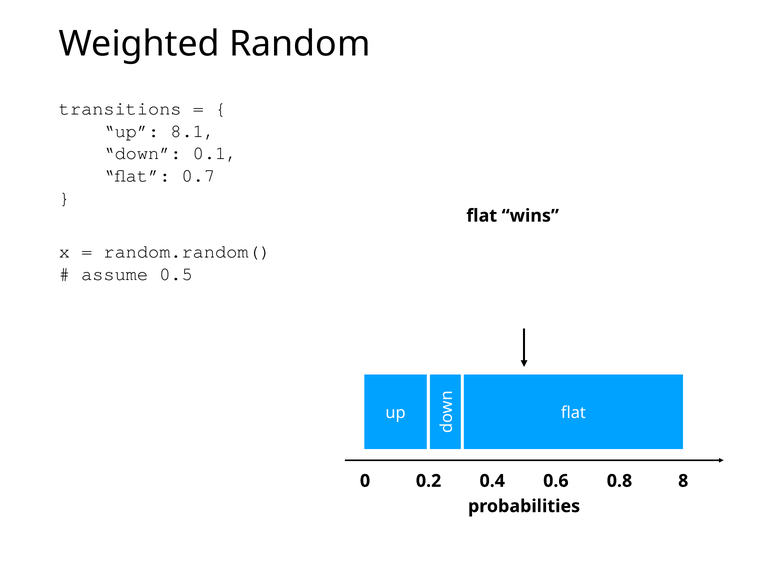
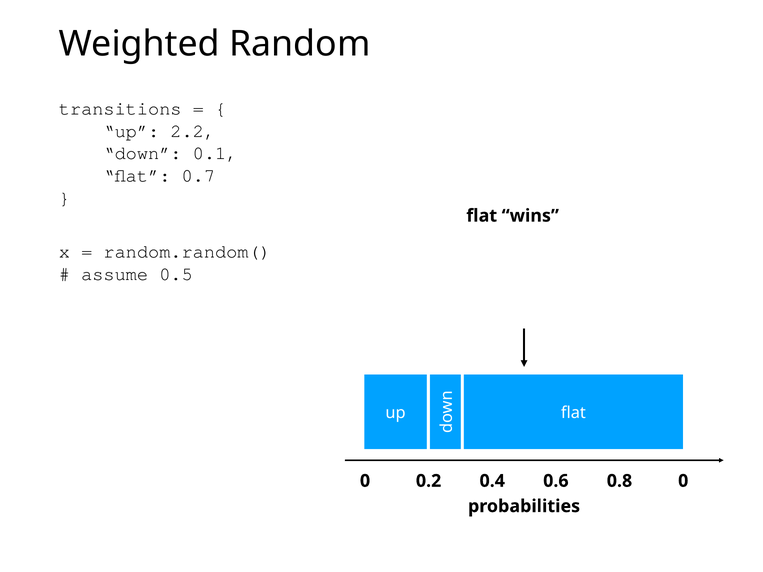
8.1: 8.1 -> 2.2
0 8: 8 -> 0
